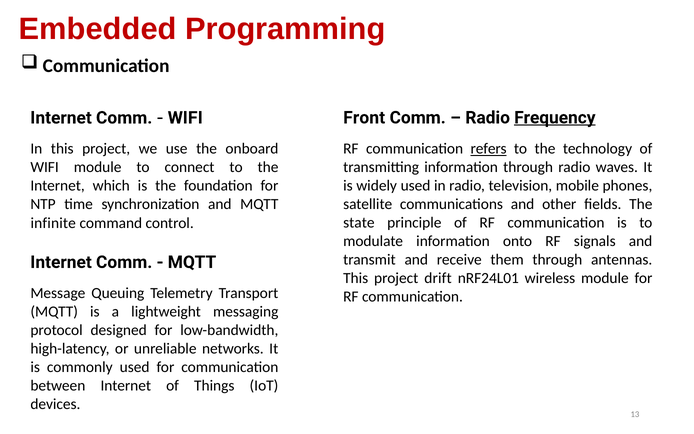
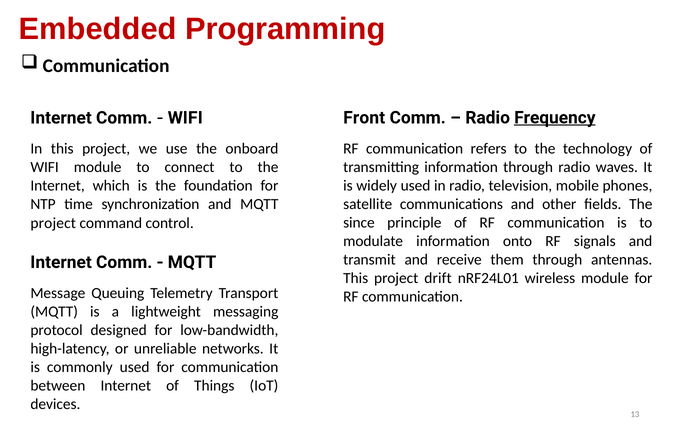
refers underline: present -> none
state: state -> since
infinite at (53, 223): infinite -> project
